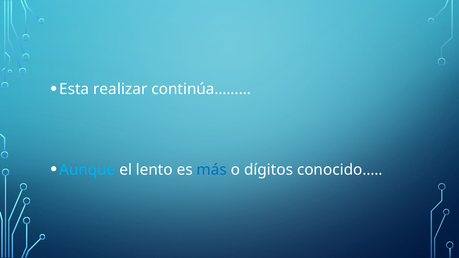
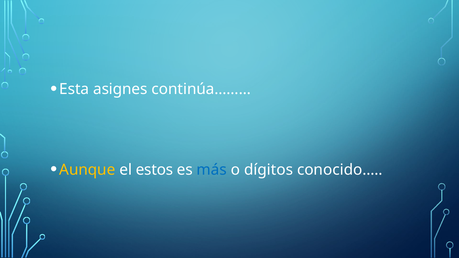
realizar: realizar -> asignes
Aunque colour: light blue -> yellow
lento: lento -> estos
